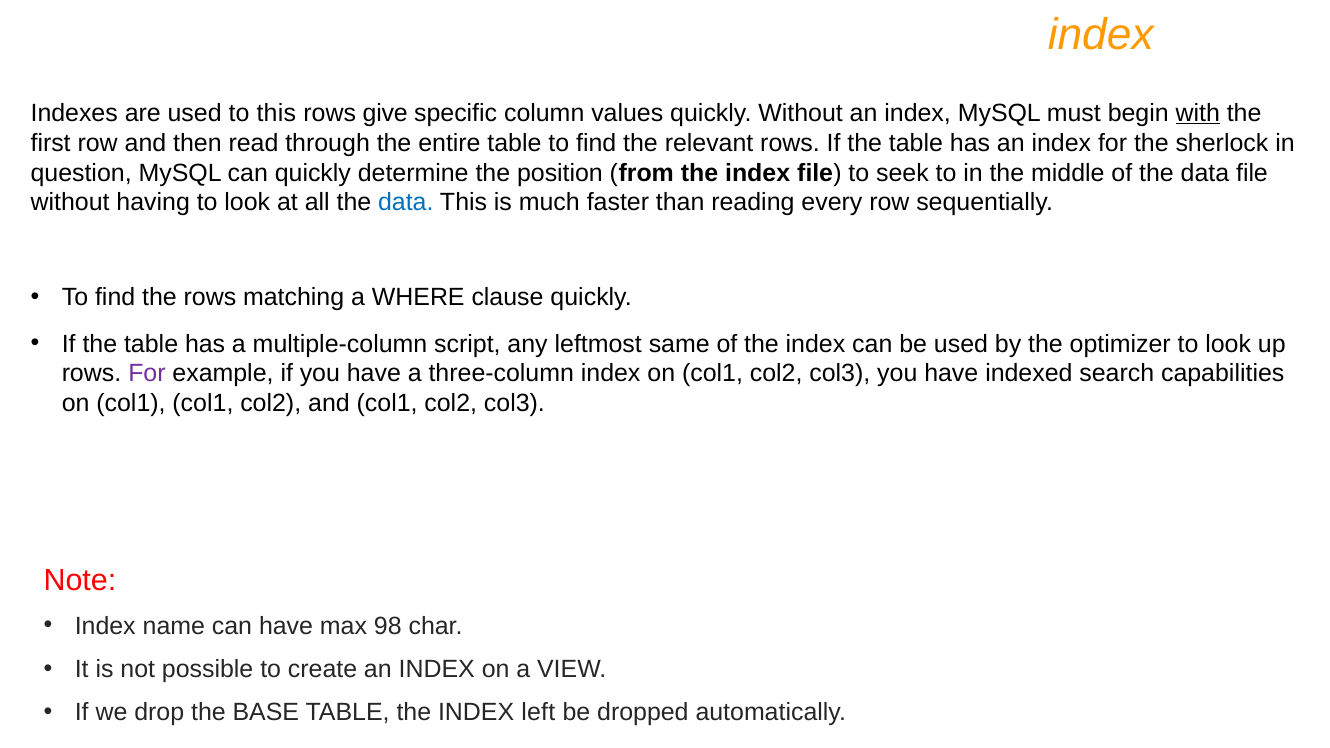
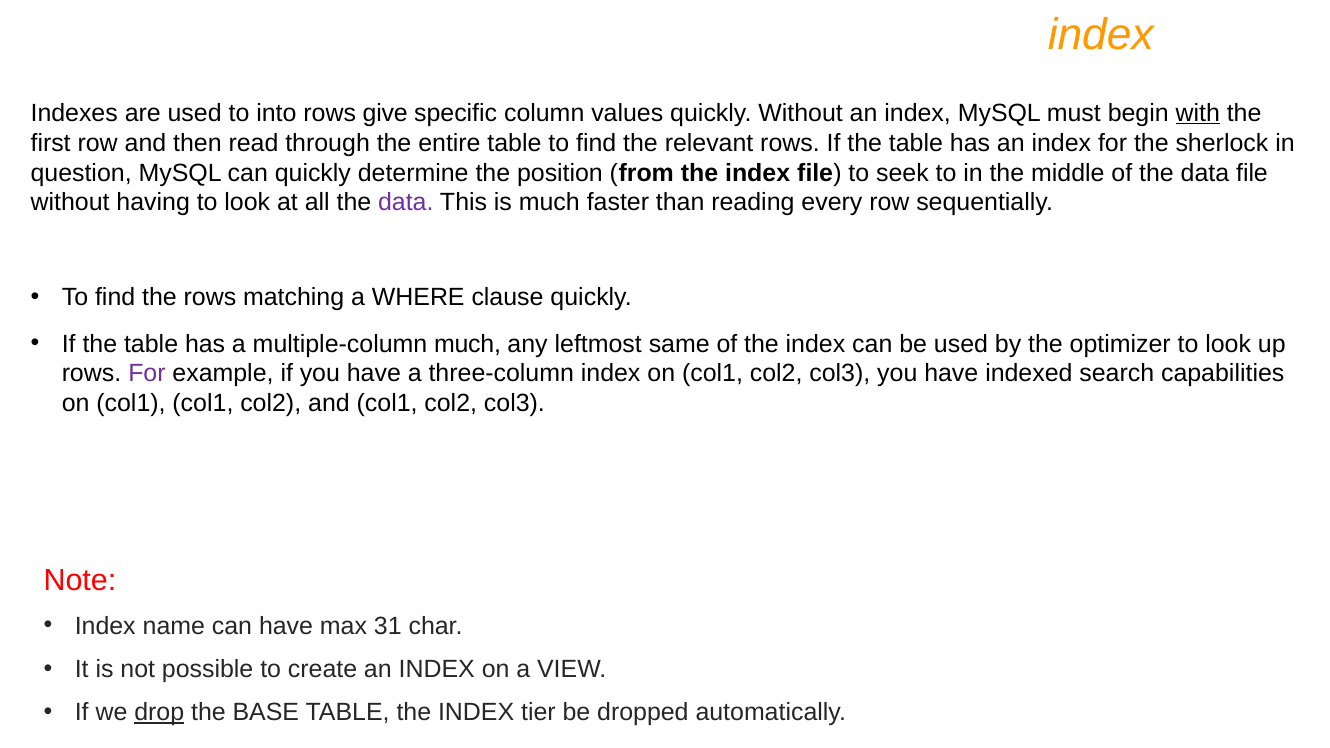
to this: this -> into
data at (406, 203) colour: blue -> purple
multiple-column script: script -> much
98: 98 -> 31
drop underline: none -> present
left: left -> tier
